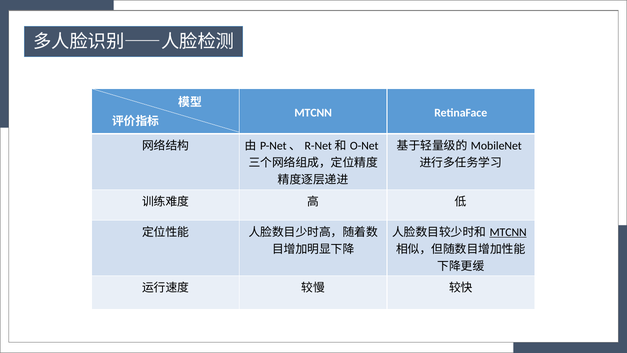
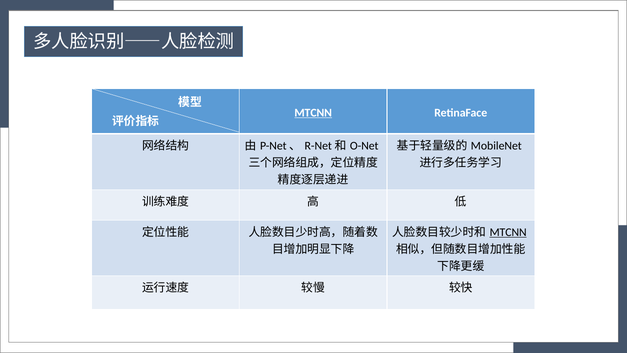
MTCNN at (313, 113) underline: none -> present
